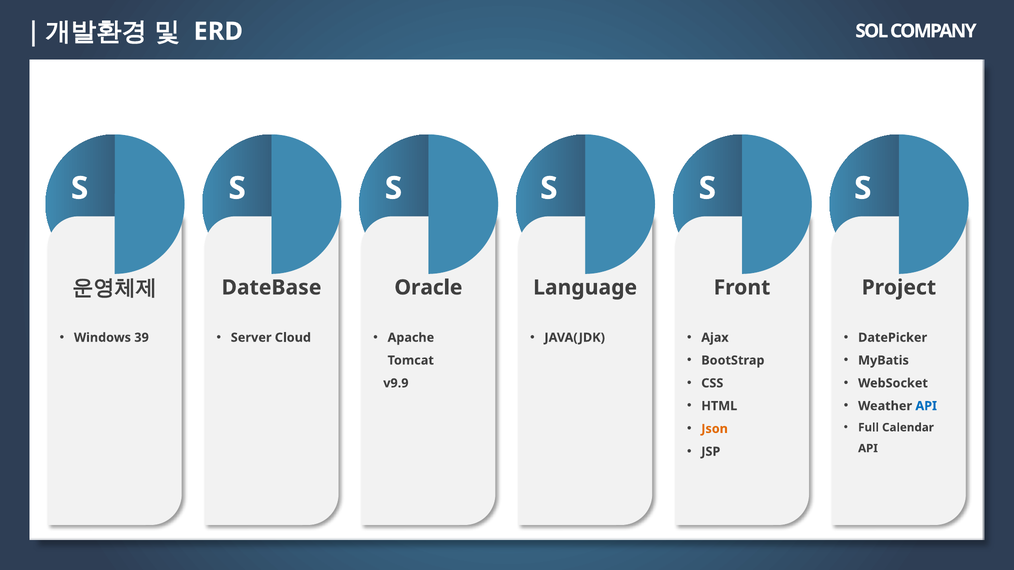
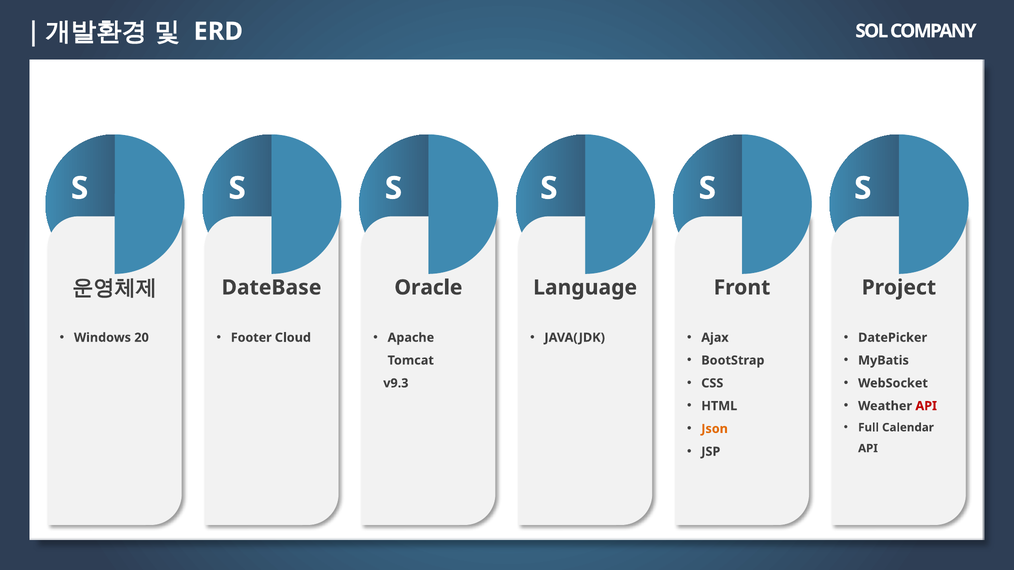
39: 39 -> 20
Server: Server -> Footer
v9.9: v9.9 -> v9.3
API at (926, 406) colour: blue -> red
